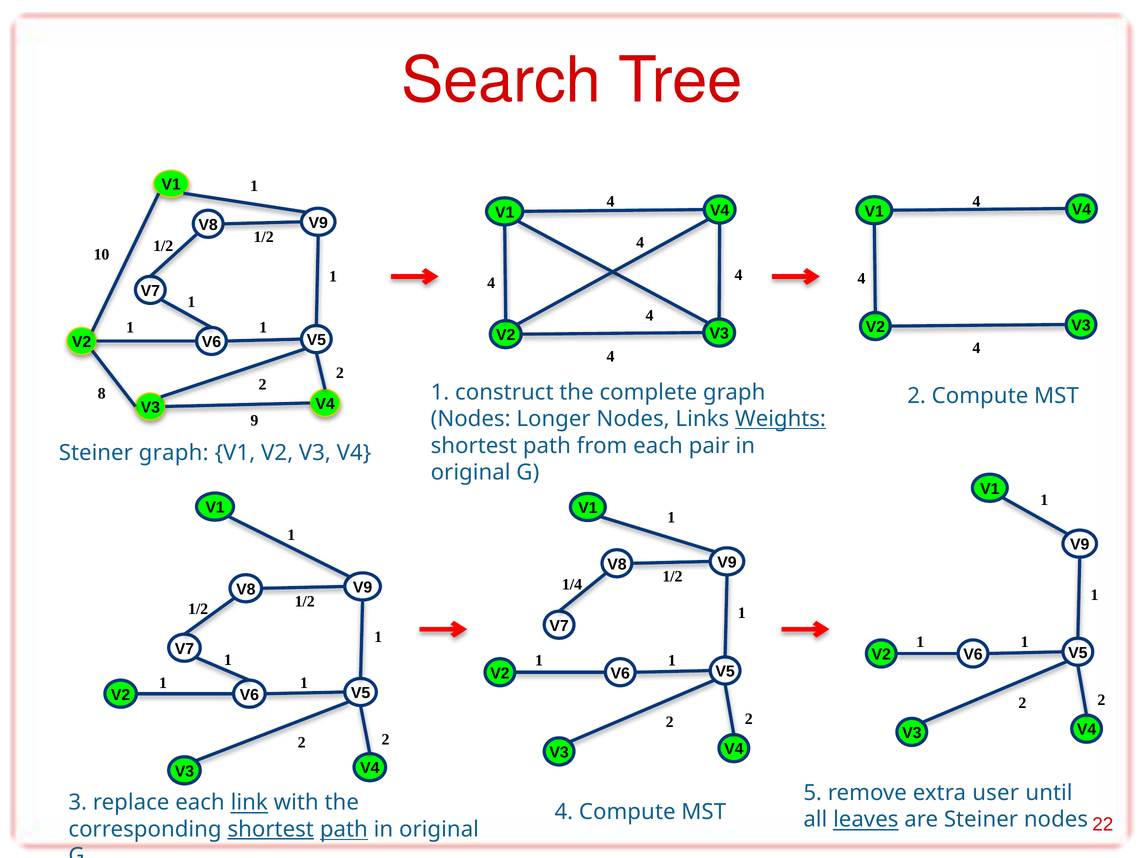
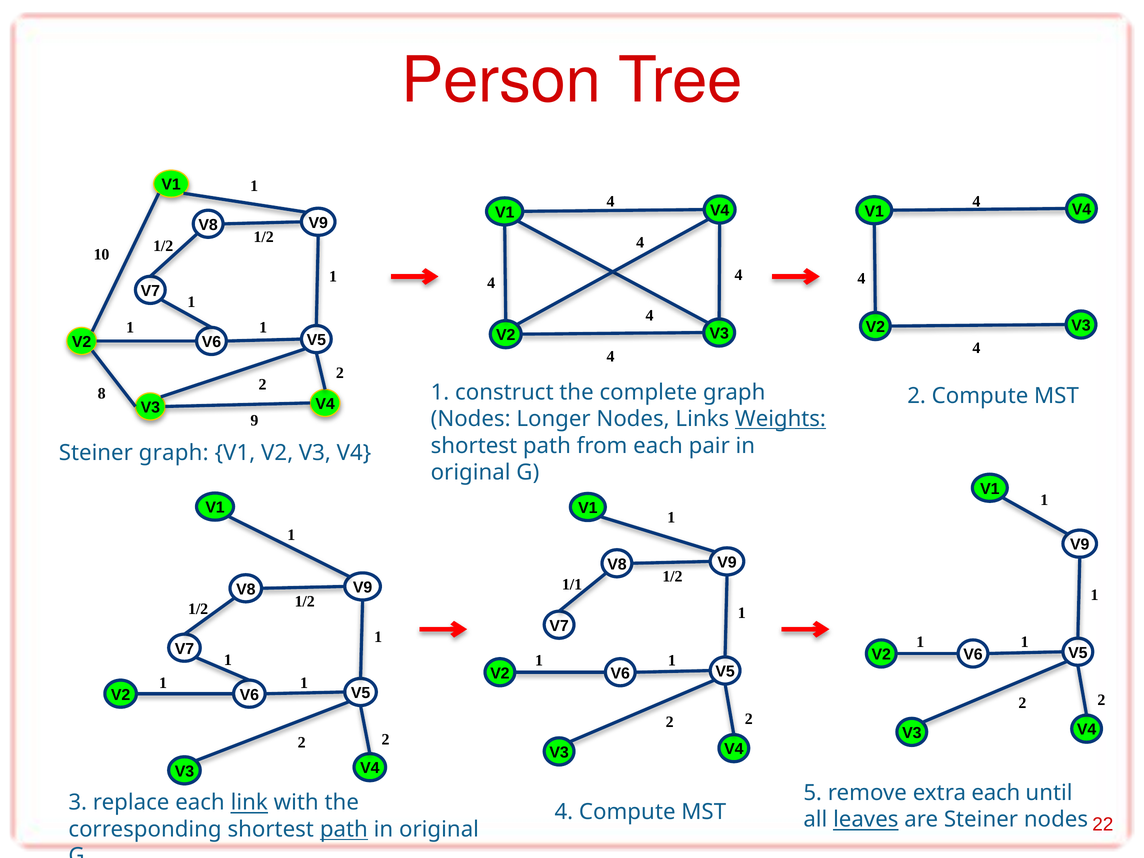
Search: Search -> Person
1/4: 1/4 -> 1/1
extra user: user -> each
shortest at (271, 829) underline: present -> none
